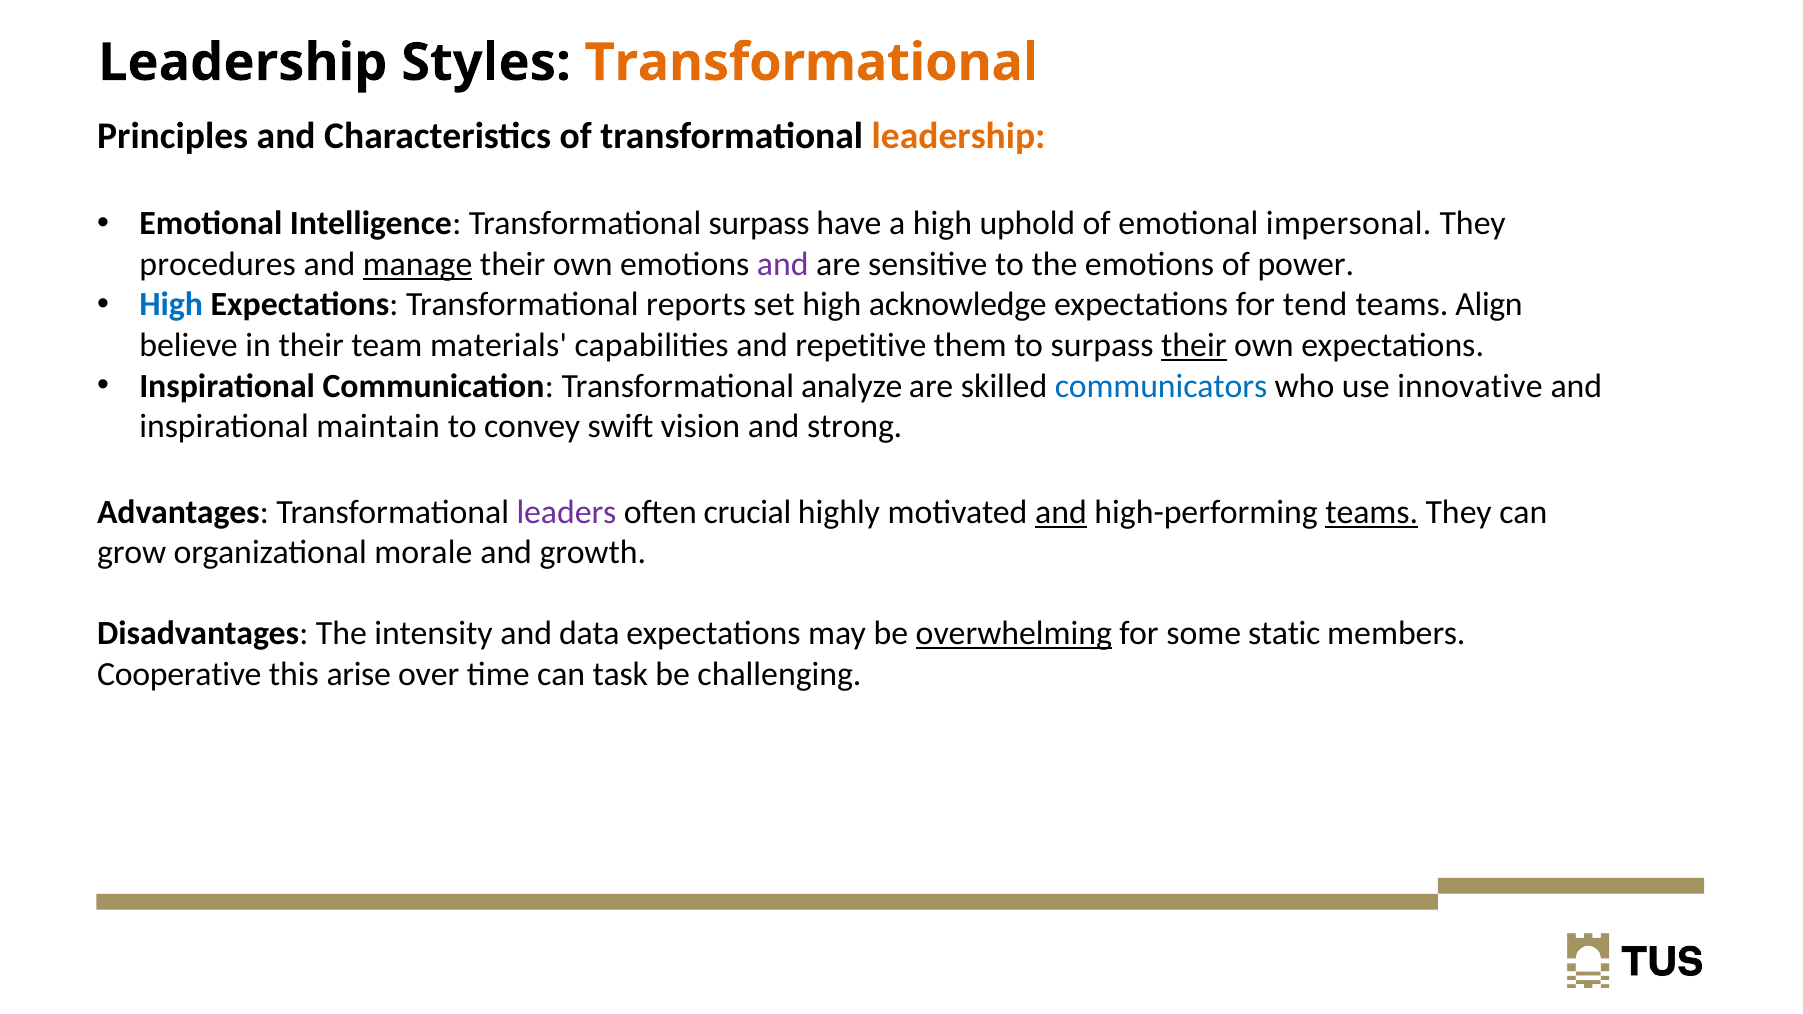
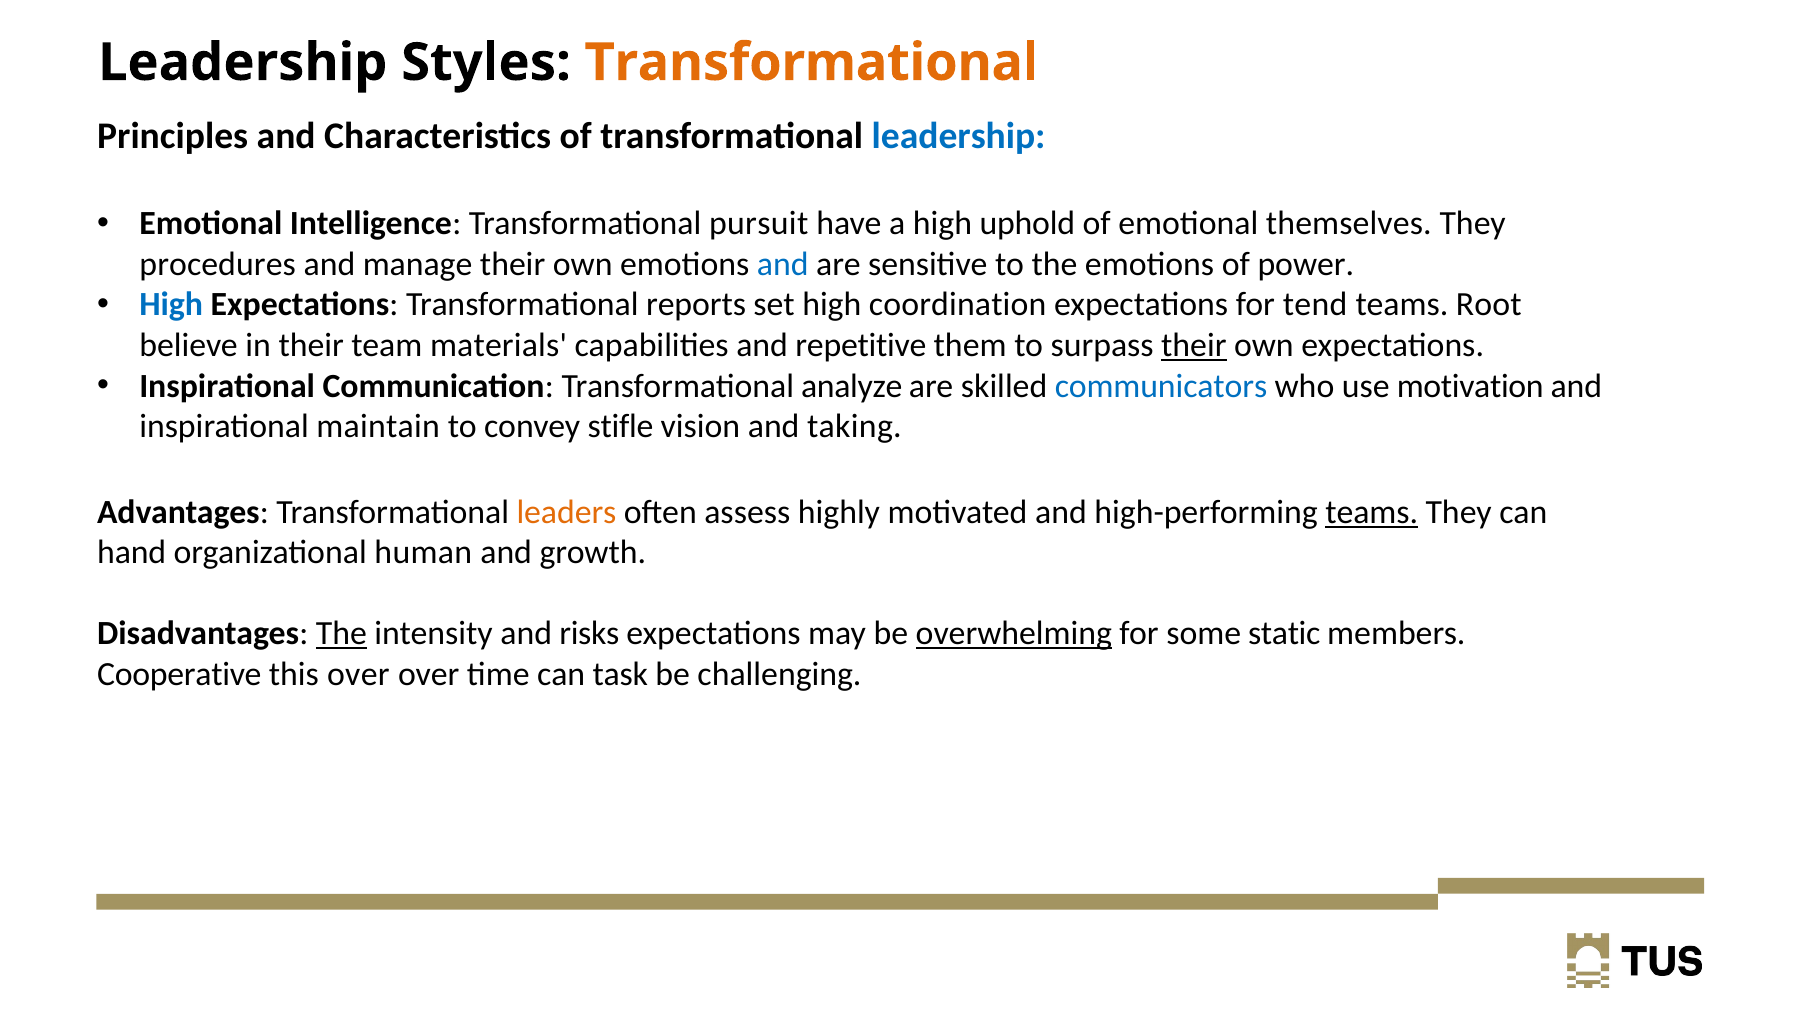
leadership at (959, 136) colour: orange -> blue
Transformational surpass: surpass -> pursuit
impersonal: impersonal -> themselves
manage underline: present -> none
and at (783, 264) colour: purple -> blue
acknowledge: acknowledge -> coordination
Align: Align -> Root
innovative: innovative -> motivation
swift: swift -> stifle
strong: strong -> taking
leaders colour: purple -> orange
crucial: crucial -> assess
and at (1061, 512) underline: present -> none
grow: grow -> hand
morale: morale -> human
The at (341, 634) underline: none -> present
data: data -> risks
this arise: arise -> over
